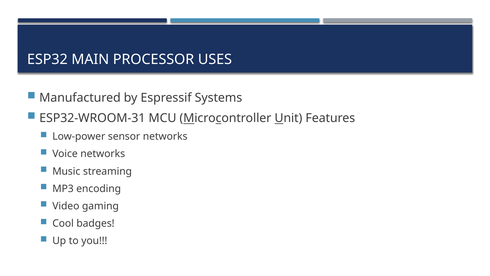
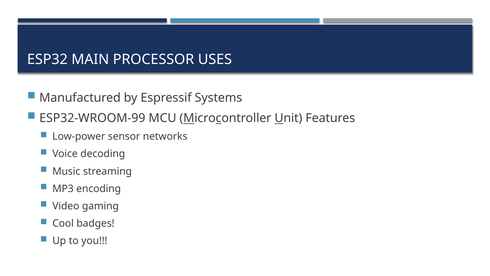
ESP32-WROOM-31: ESP32-WROOM-31 -> ESP32-WROOM-99
Voice networks: networks -> decoding
